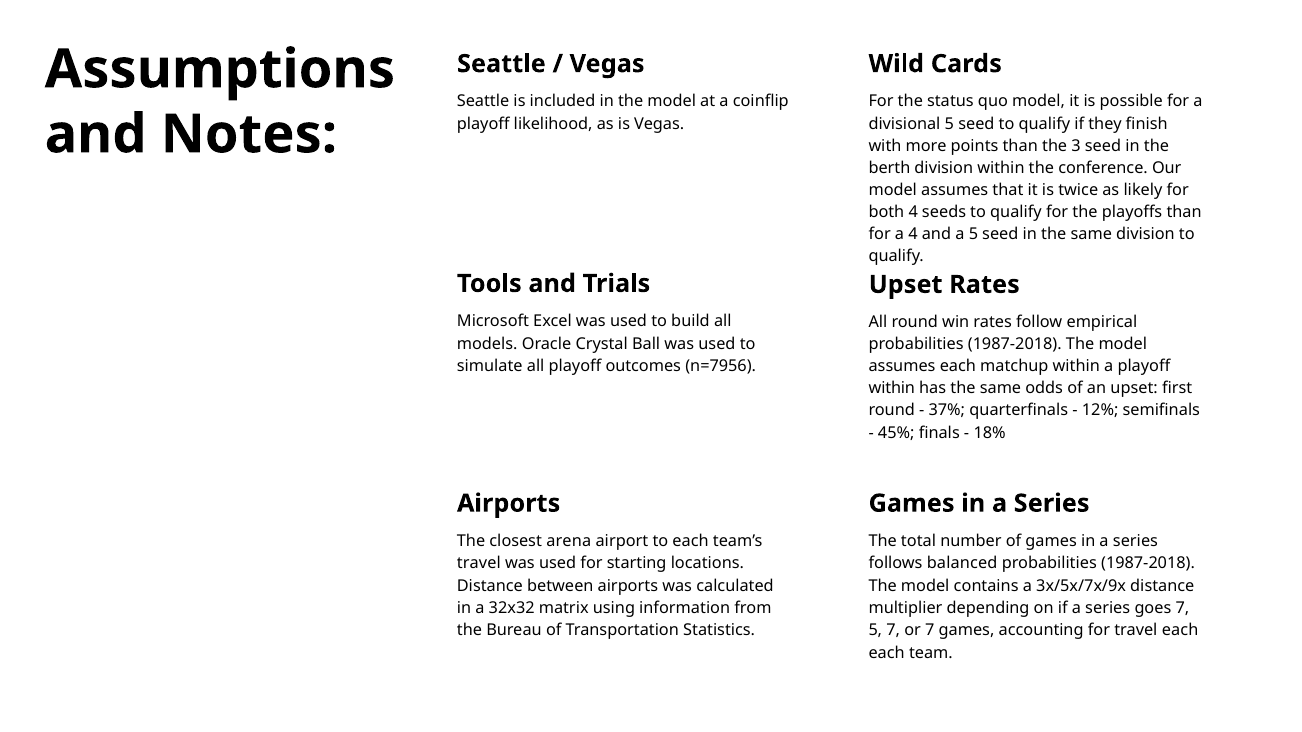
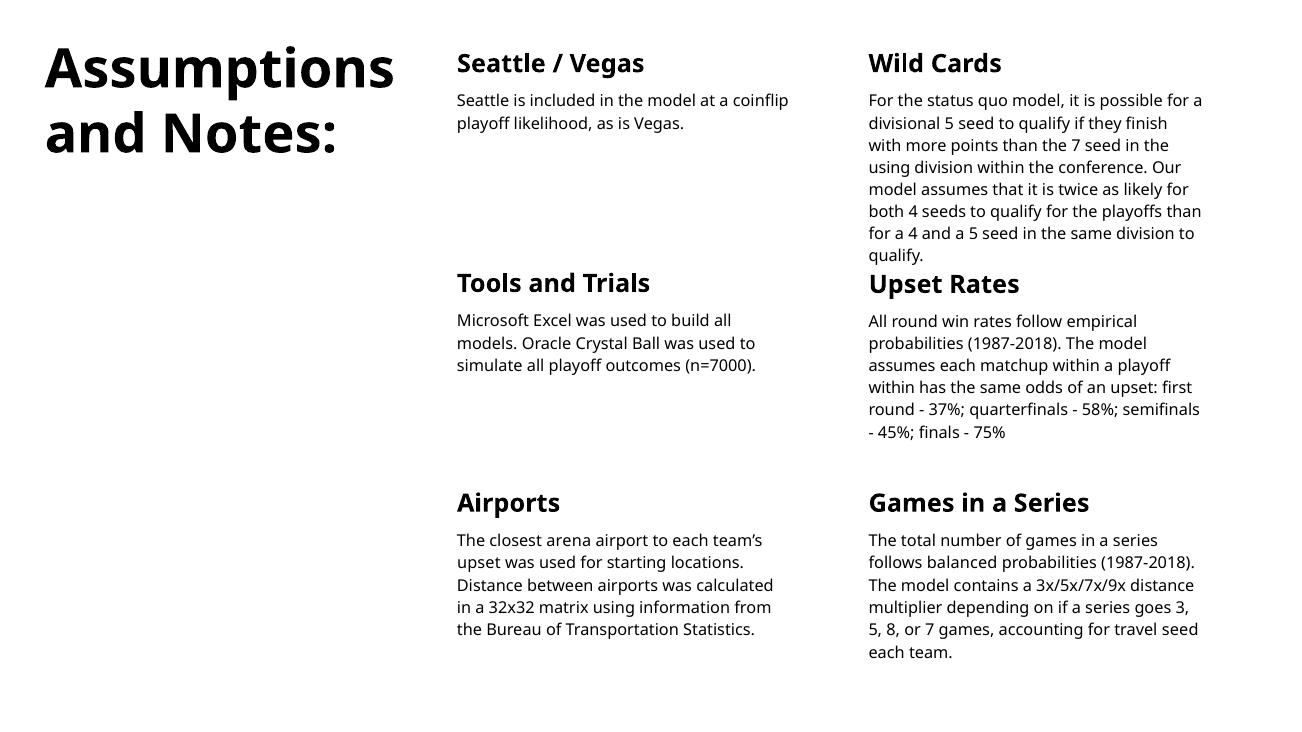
the 3: 3 -> 7
berth at (889, 168): berth -> using
n=7956: n=7956 -> n=7000
12%: 12% -> 58%
18%: 18% -> 75%
travel at (479, 564): travel -> upset
goes 7: 7 -> 3
5 7: 7 -> 8
travel each: each -> seed
